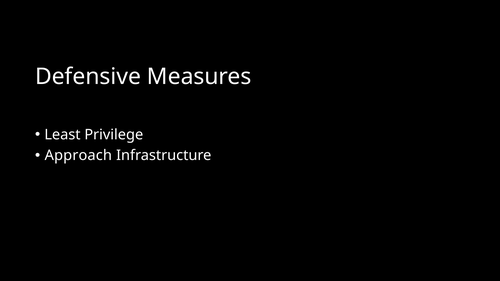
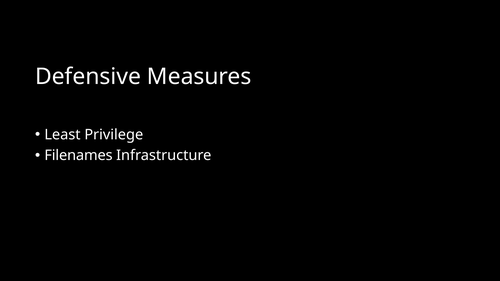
Approach: Approach -> Filenames
